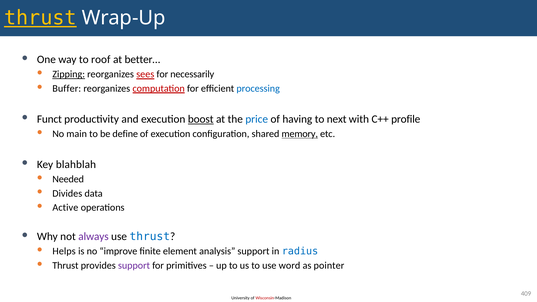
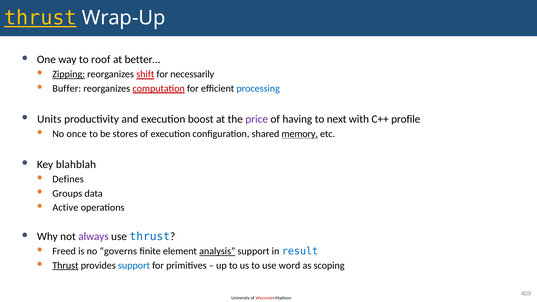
sees: sees -> shift
Funct: Funct -> Units
boost underline: present -> none
price colour: blue -> purple
main: main -> once
define: define -> stores
Needed: Needed -> Defines
Divides: Divides -> Groups
Helps: Helps -> Freed
improve: improve -> governs
analysis underline: none -> present
radius: radius -> result
Thrust at (65, 265) underline: none -> present
support at (134, 265) colour: purple -> blue
pointer: pointer -> scoping
